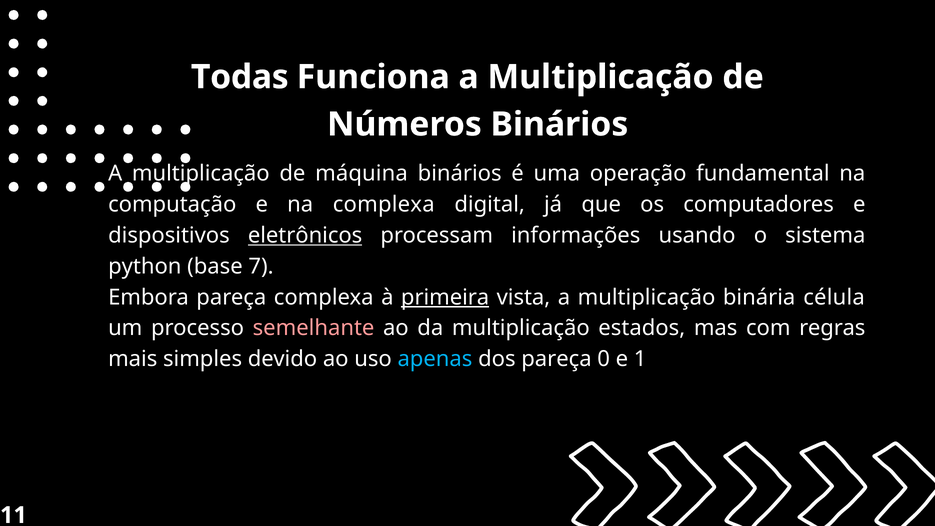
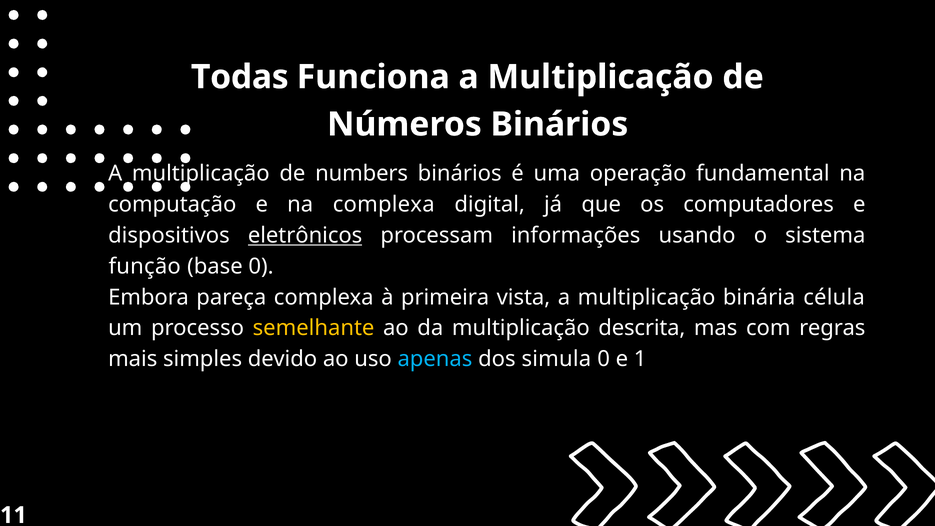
máquina: máquina -> numbers
python: python -> função
base 7: 7 -> 0
primeira underline: present -> none
semelhante colour: pink -> yellow
estados: estados -> descrita
dos pareça: pareça -> simula
